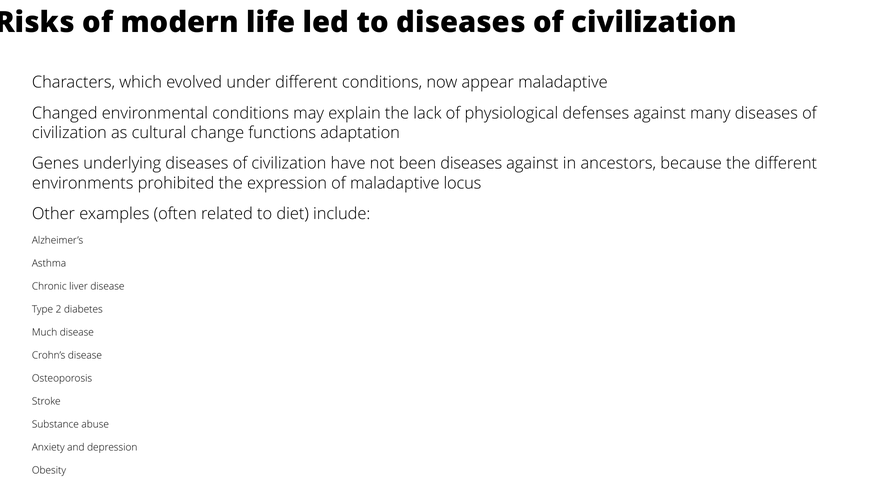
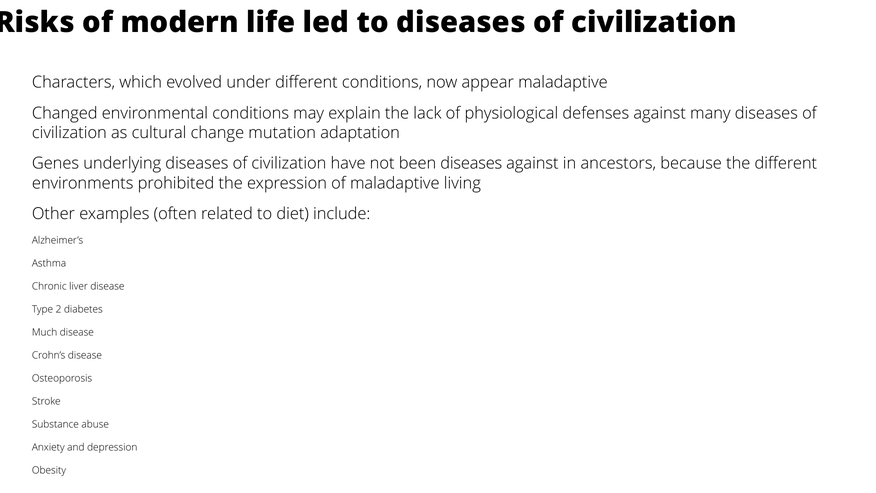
functions: functions -> mutation
locus: locus -> living
